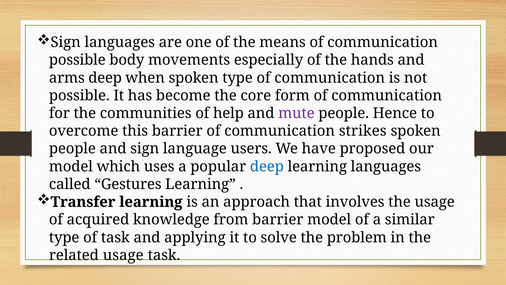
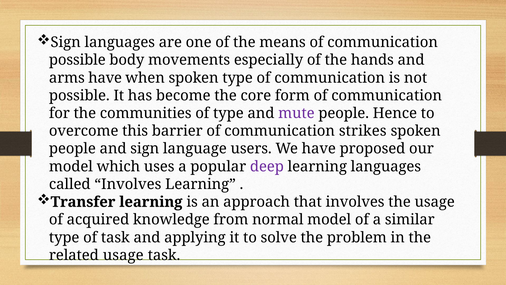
arms deep: deep -> have
of help: help -> type
deep at (267, 166) colour: blue -> purple
called Gestures: Gestures -> Involves
from barrier: barrier -> normal
